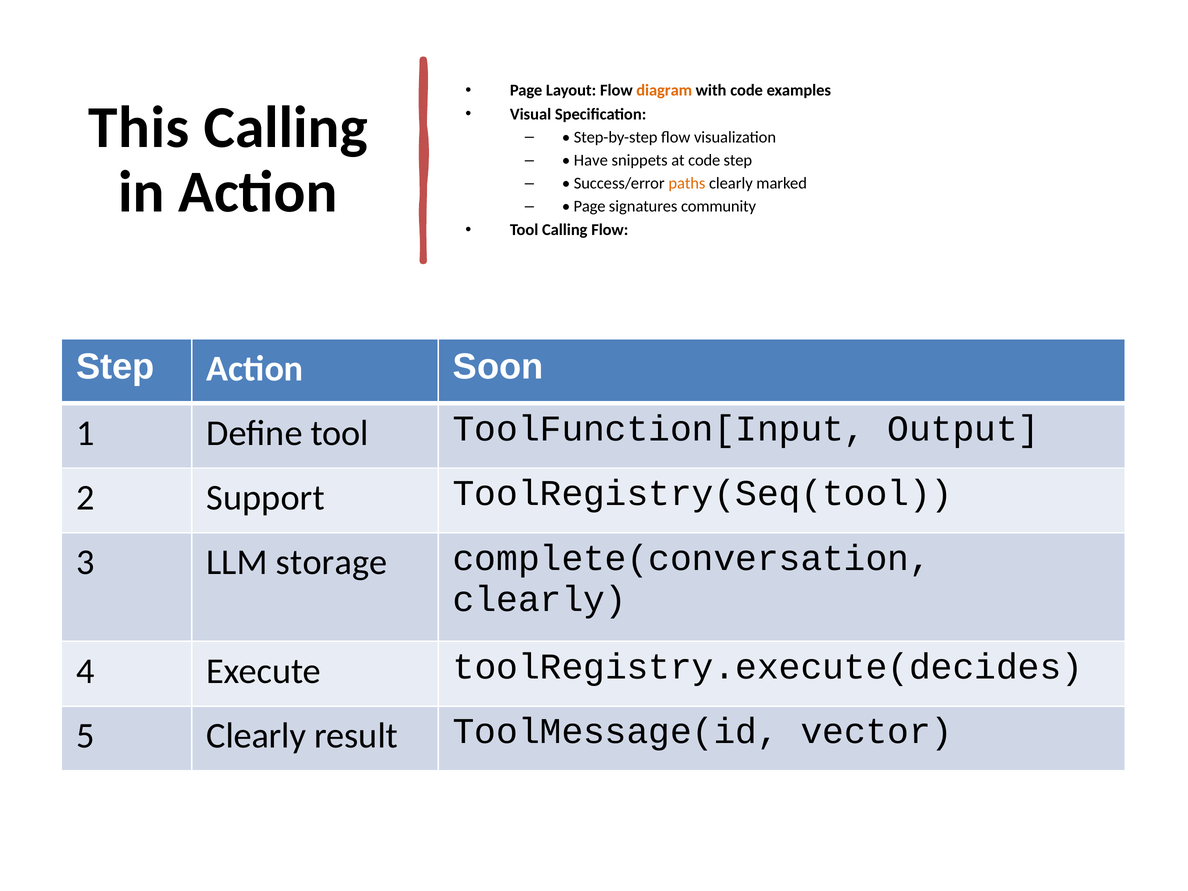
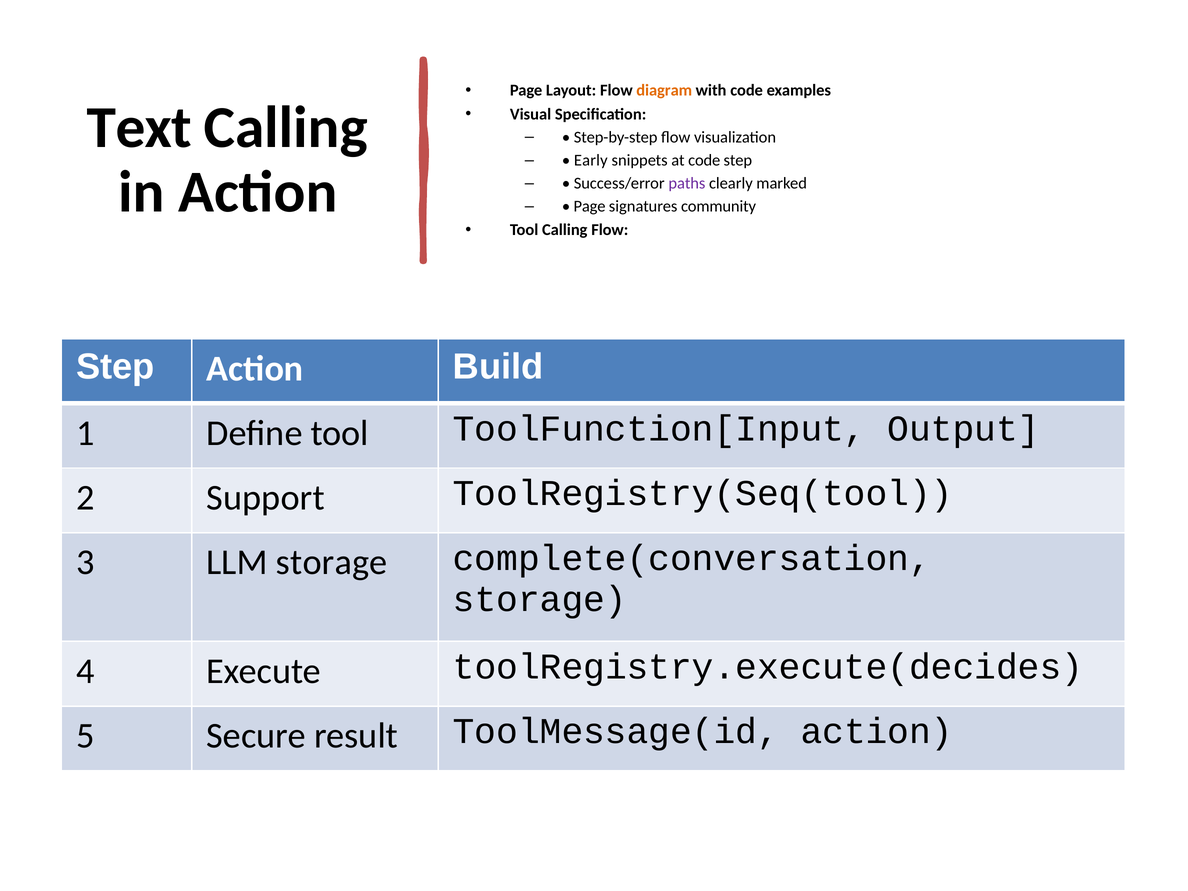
This: This -> Text
Have: Have -> Early
paths colour: orange -> purple
Soon: Soon -> Build
clearly at (540, 599): clearly -> storage
5 Clearly: Clearly -> Secure
ToolMessage(id vector: vector -> action
